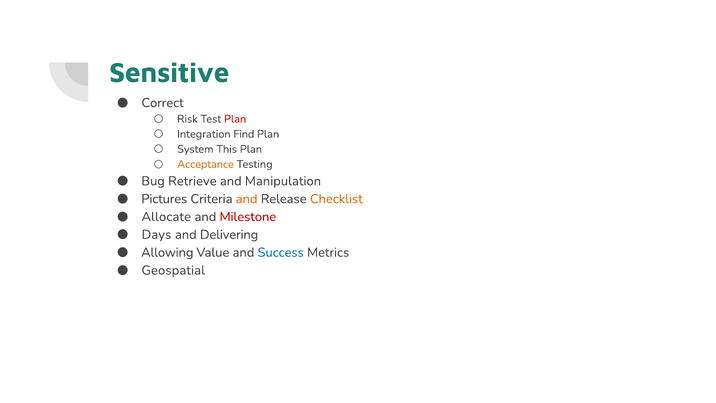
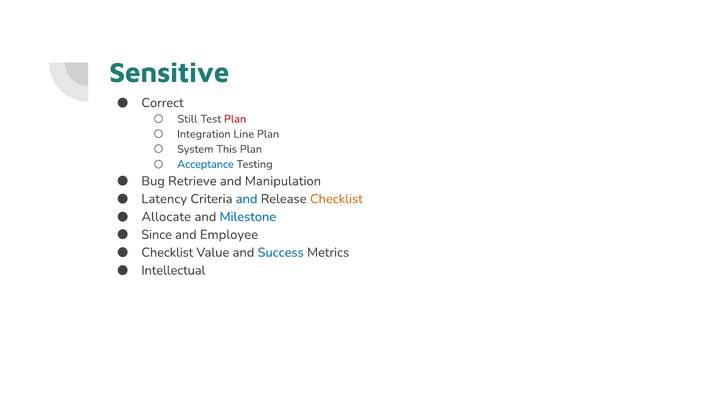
Risk: Risk -> Still
Find: Find -> Line
Acceptance colour: orange -> blue
Pictures: Pictures -> Latency
and at (247, 199) colour: orange -> blue
Milestone colour: red -> blue
Days: Days -> Since
Delivering: Delivering -> Employee
Allowing at (167, 252): Allowing -> Checklist
Geospatial: Geospatial -> Intellectual
